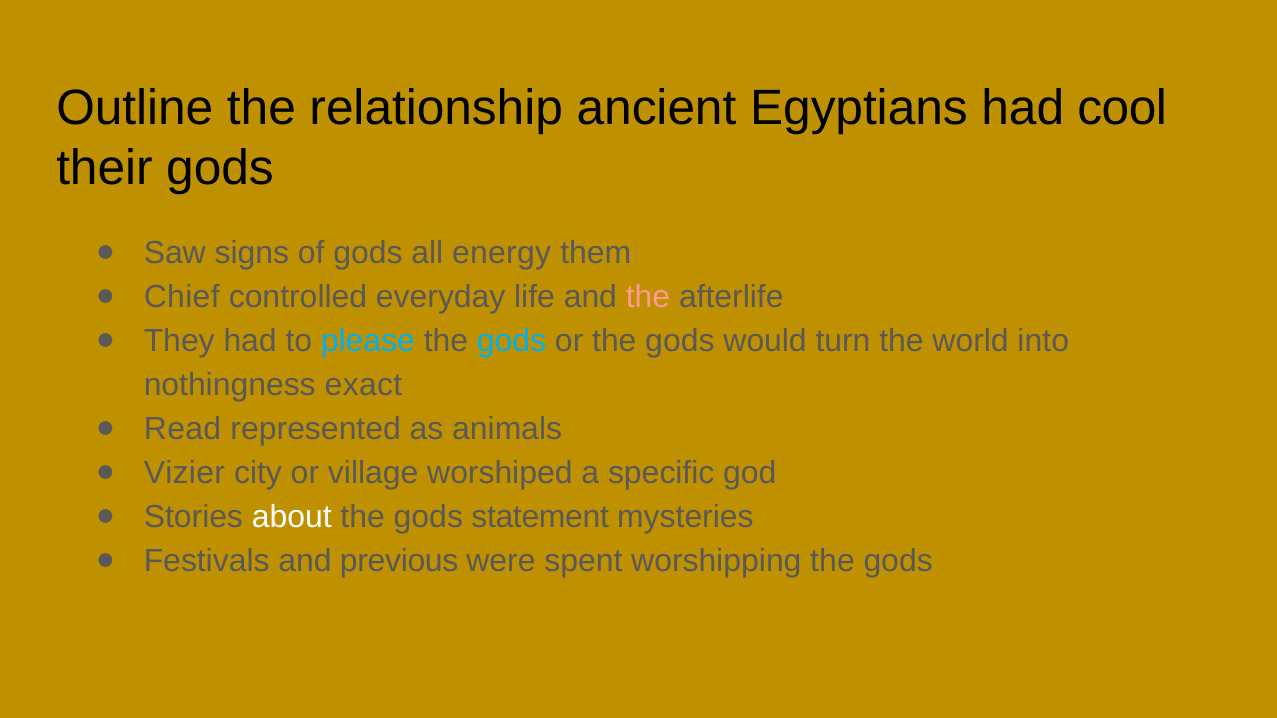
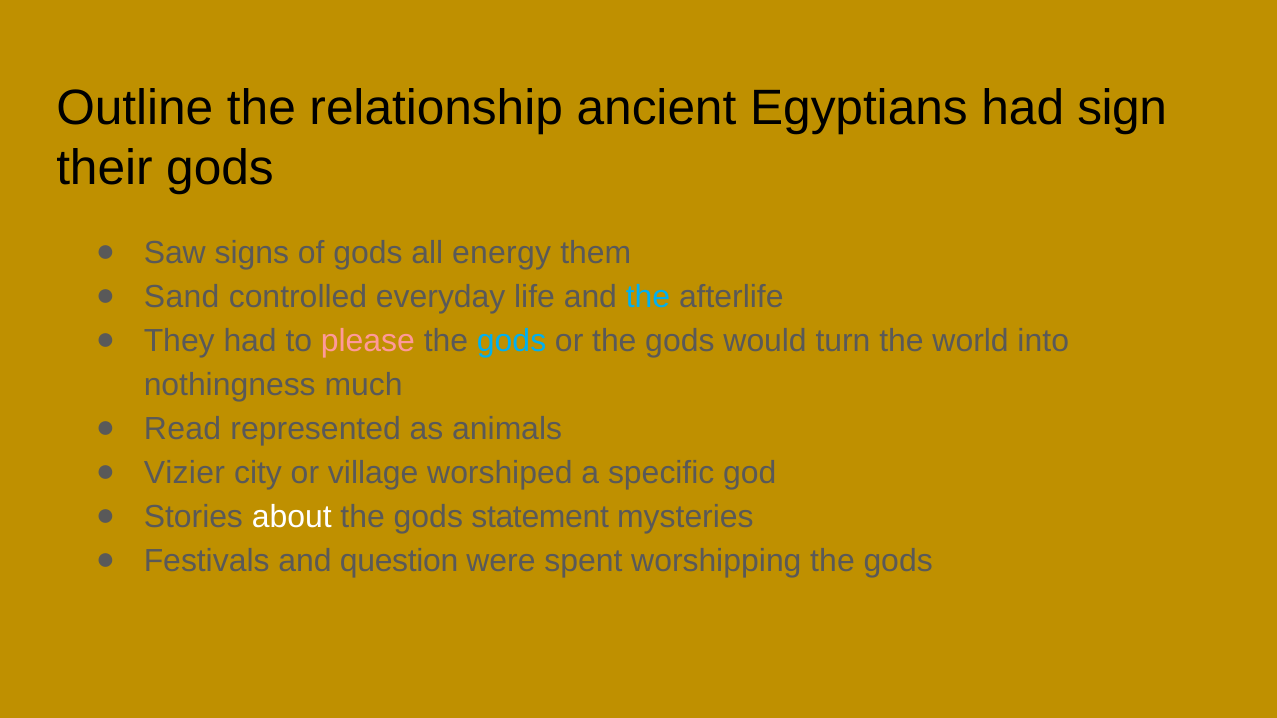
cool: cool -> sign
Chief: Chief -> Sand
the at (648, 297) colour: pink -> light blue
please colour: light blue -> pink
exact: exact -> much
previous: previous -> question
